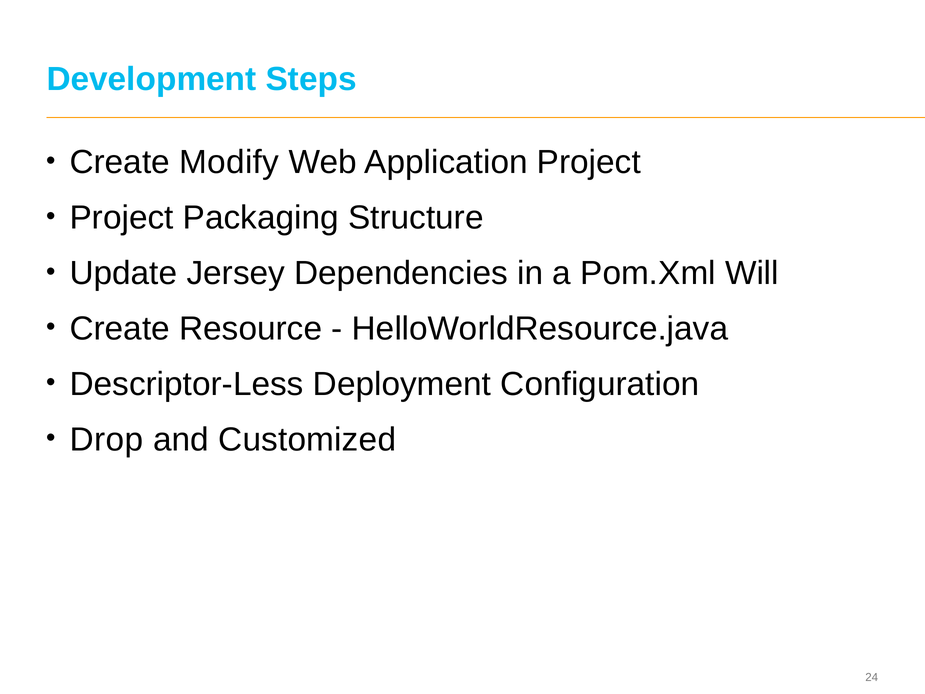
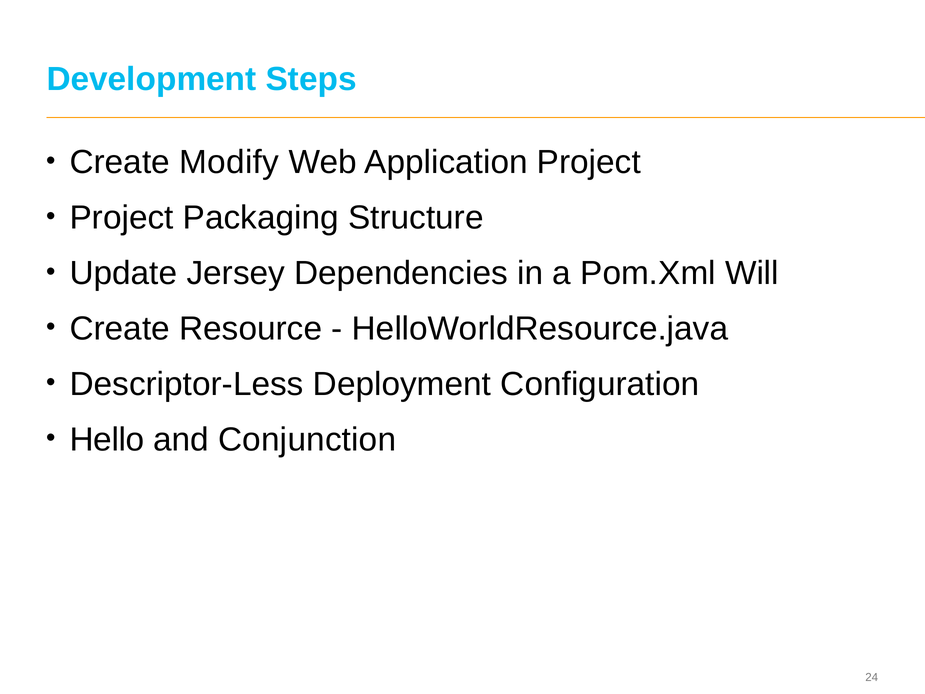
Drop: Drop -> Hello
Customized: Customized -> Conjunction
